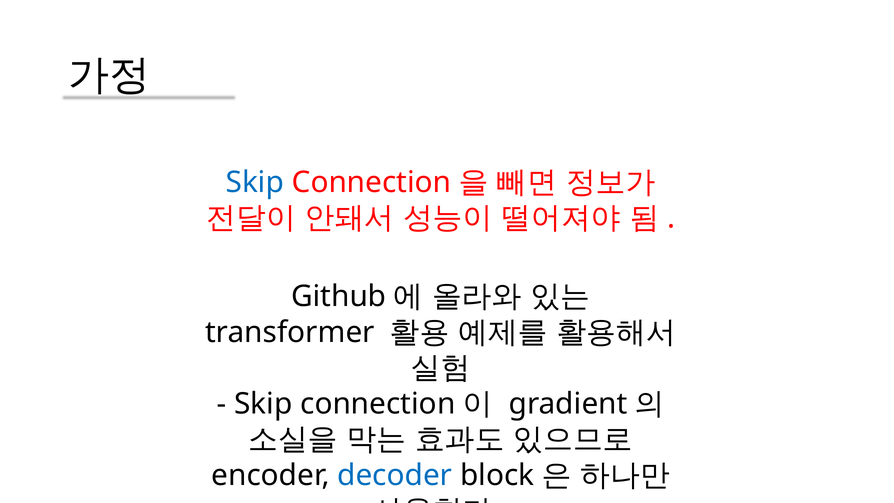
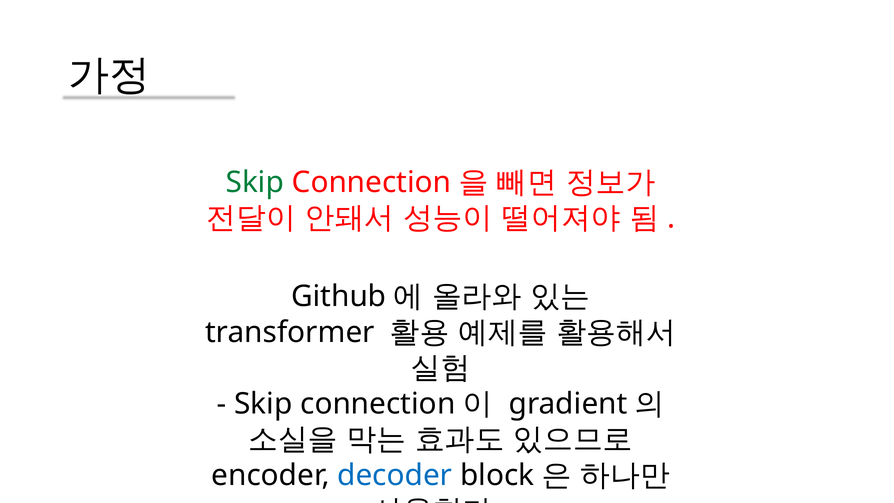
Skip at (255, 182) colour: blue -> green
